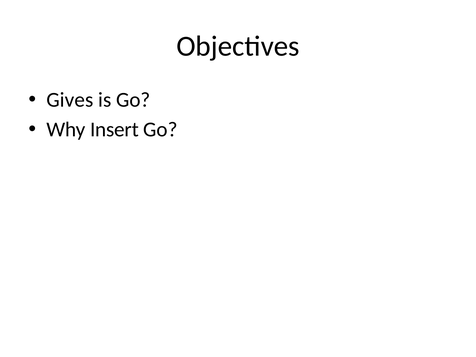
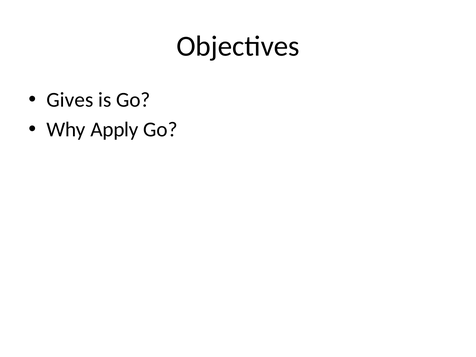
Insert: Insert -> Apply
